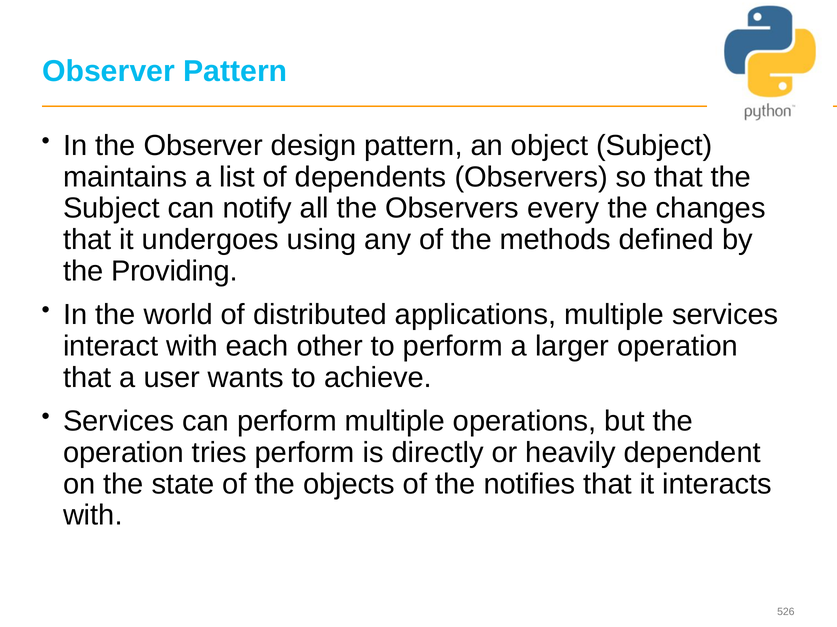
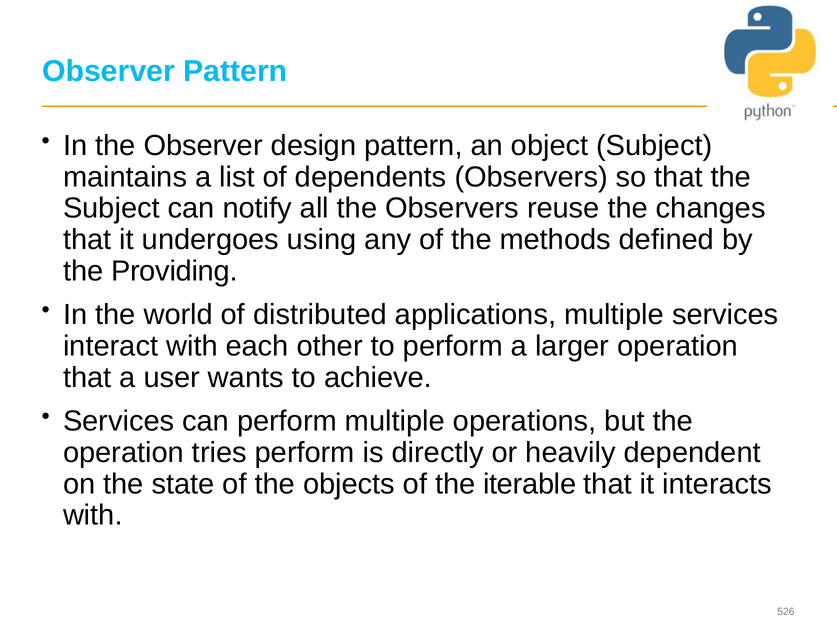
every: every -> reuse
notifies: notifies -> iterable
